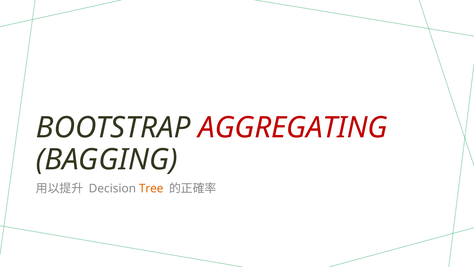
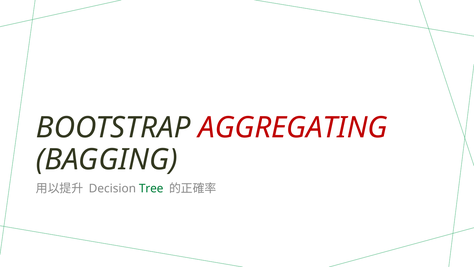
Tree colour: orange -> green
